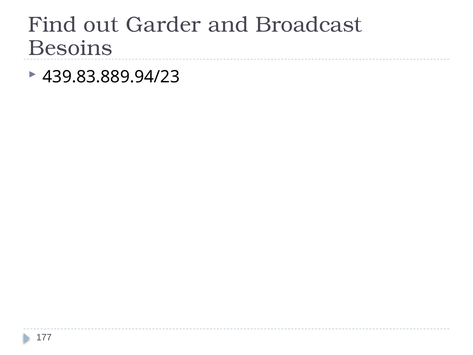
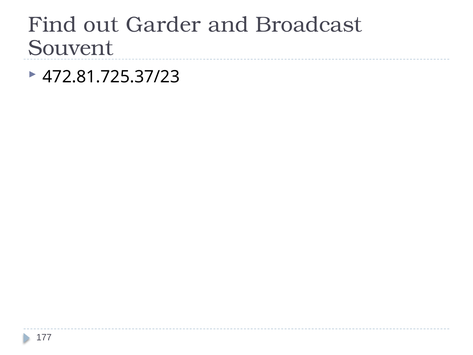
Besoins: Besoins -> Souvent
439.83.889.94/23: 439.83.889.94/23 -> 472.81.725.37/23
